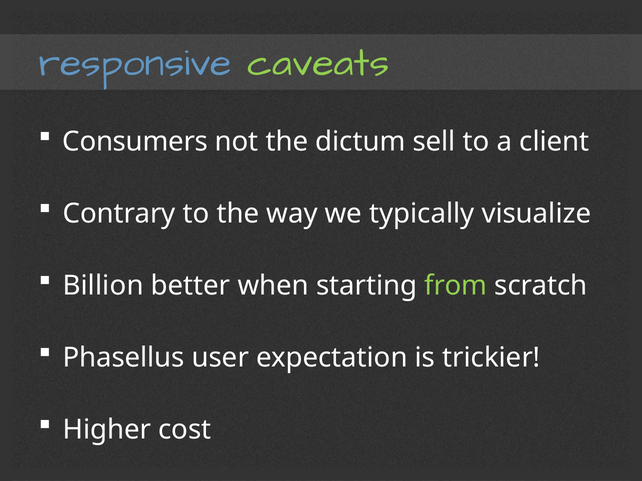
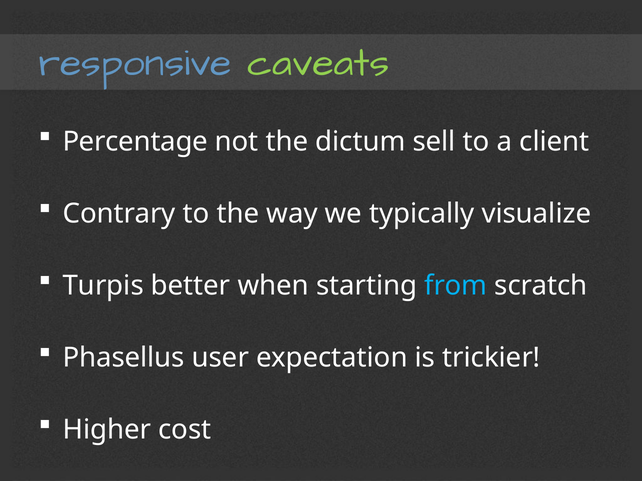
Consumers: Consumers -> Percentage
Billion: Billion -> Turpis
from colour: light green -> light blue
